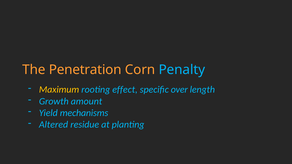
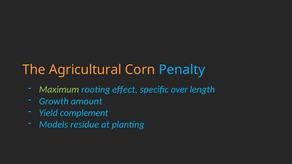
Penetration: Penetration -> Agricultural
Maximum colour: yellow -> light green
mechanisms: mechanisms -> complement
Altered: Altered -> Models
